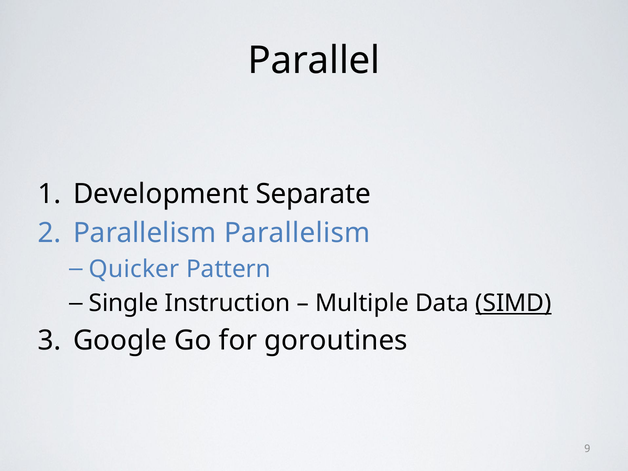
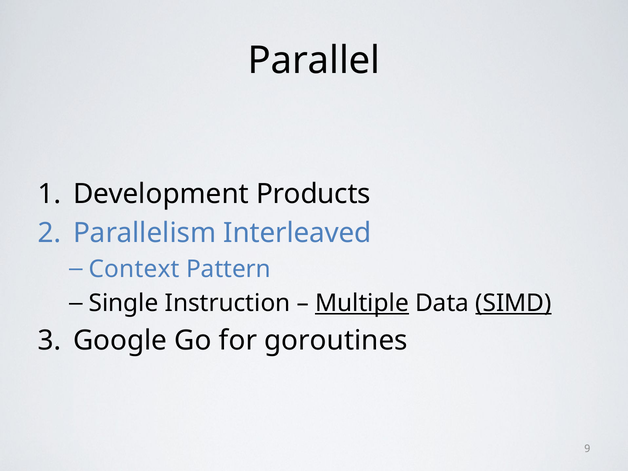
Separate: Separate -> Products
Parallelism Parallelism: Parallelism -> Interleaved
Quicker: Quicker -> Context
Multiple underline: none -> present
